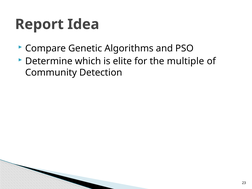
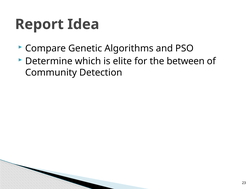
multiple: multiple -> between
